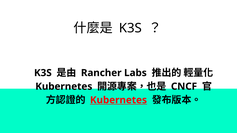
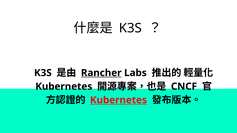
Rancher underline: none -> present
